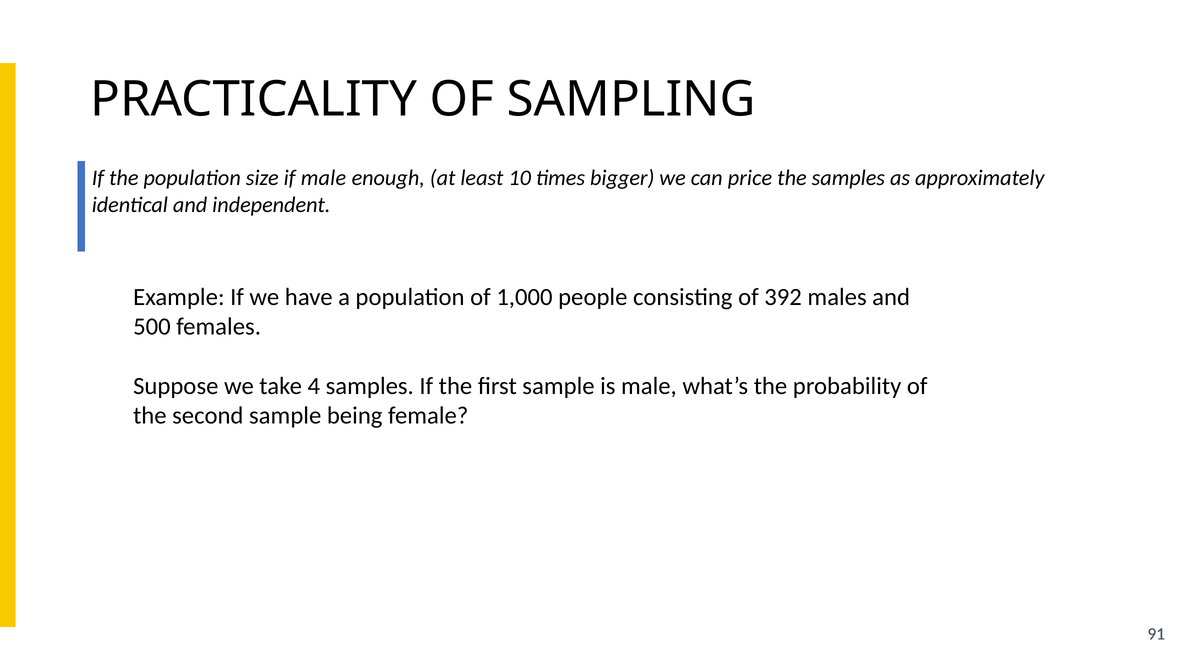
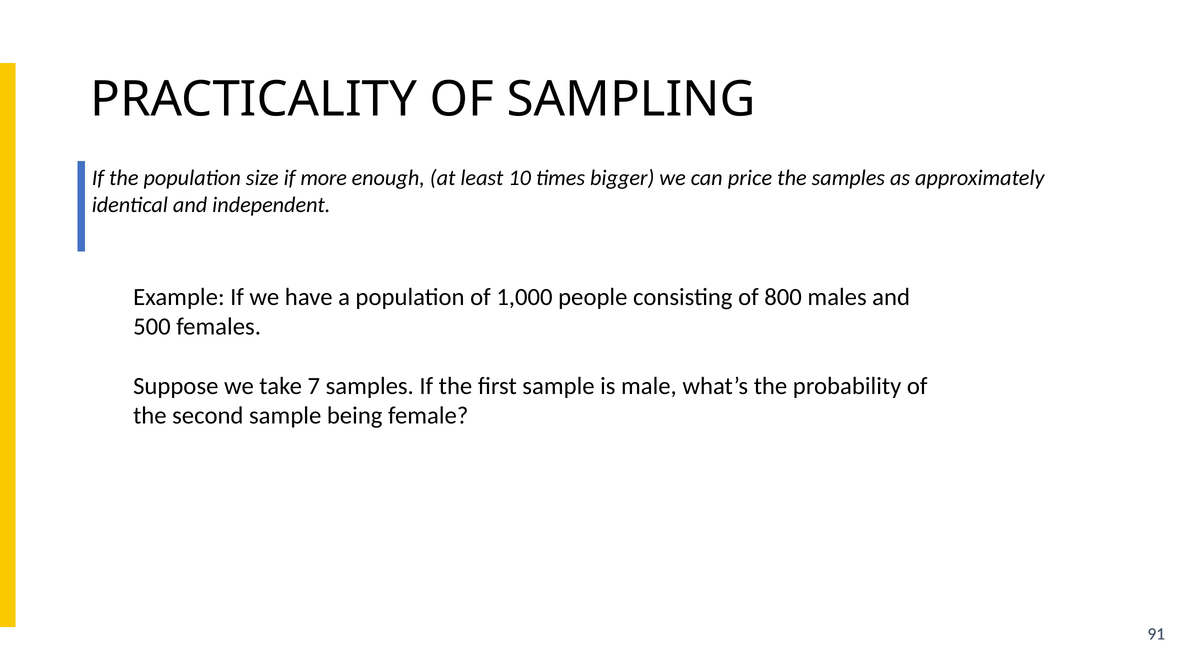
if male: male -> more
392: 392 -> 800
4: 4 -> 7
